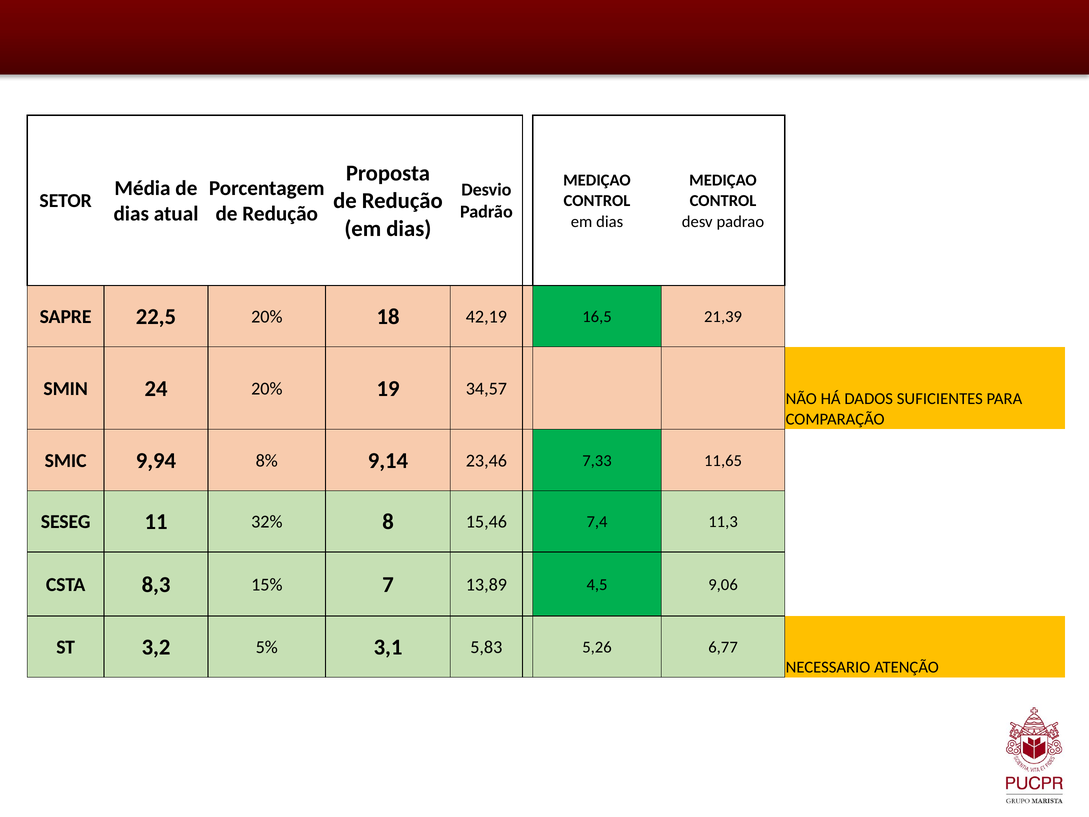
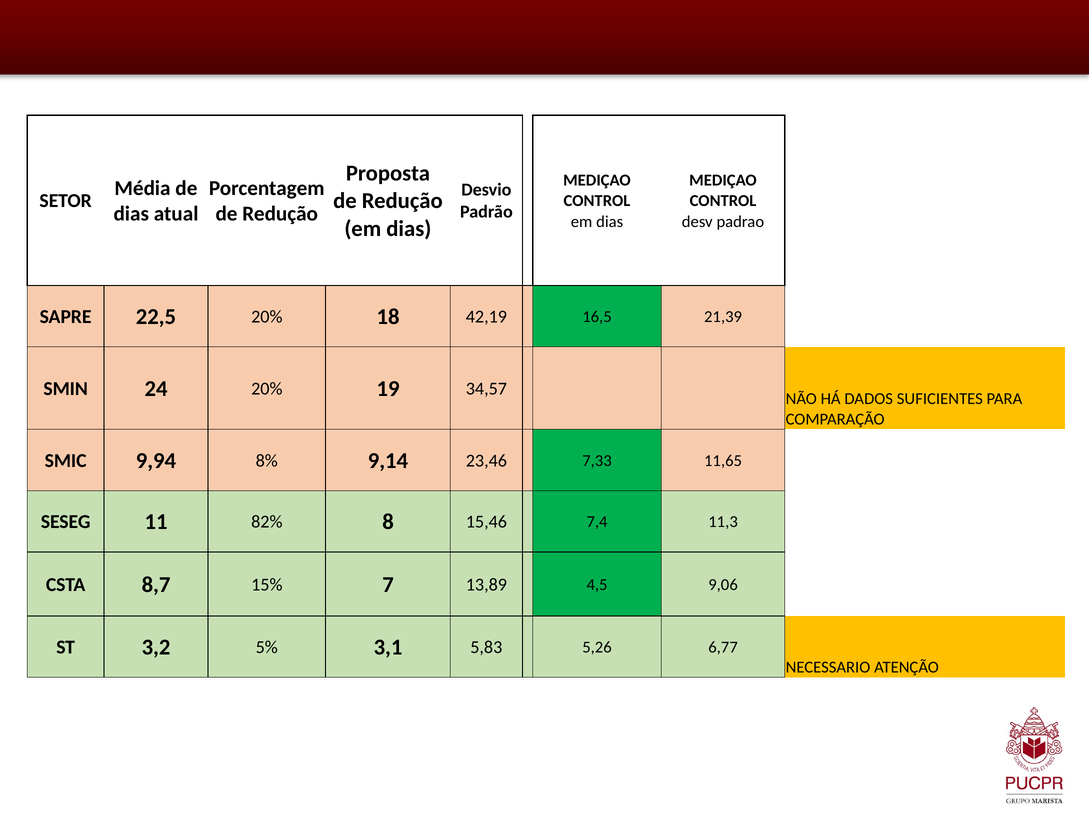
32%: 32% -> 82%
8,3: 8,3 -> 8,7
